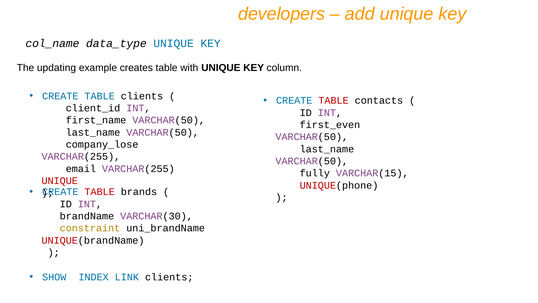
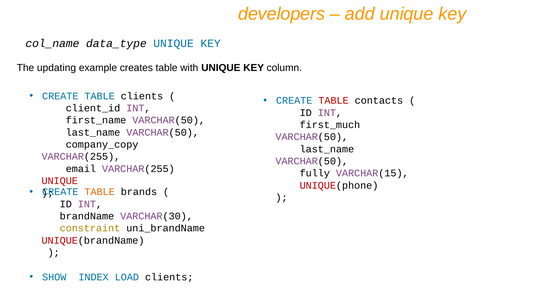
first_even: first_even -> first_much
company_lose: company_lose -> company_copy
TABLE at (100, 192) colour: red -> orange
LINK: LINK -> LOAD
